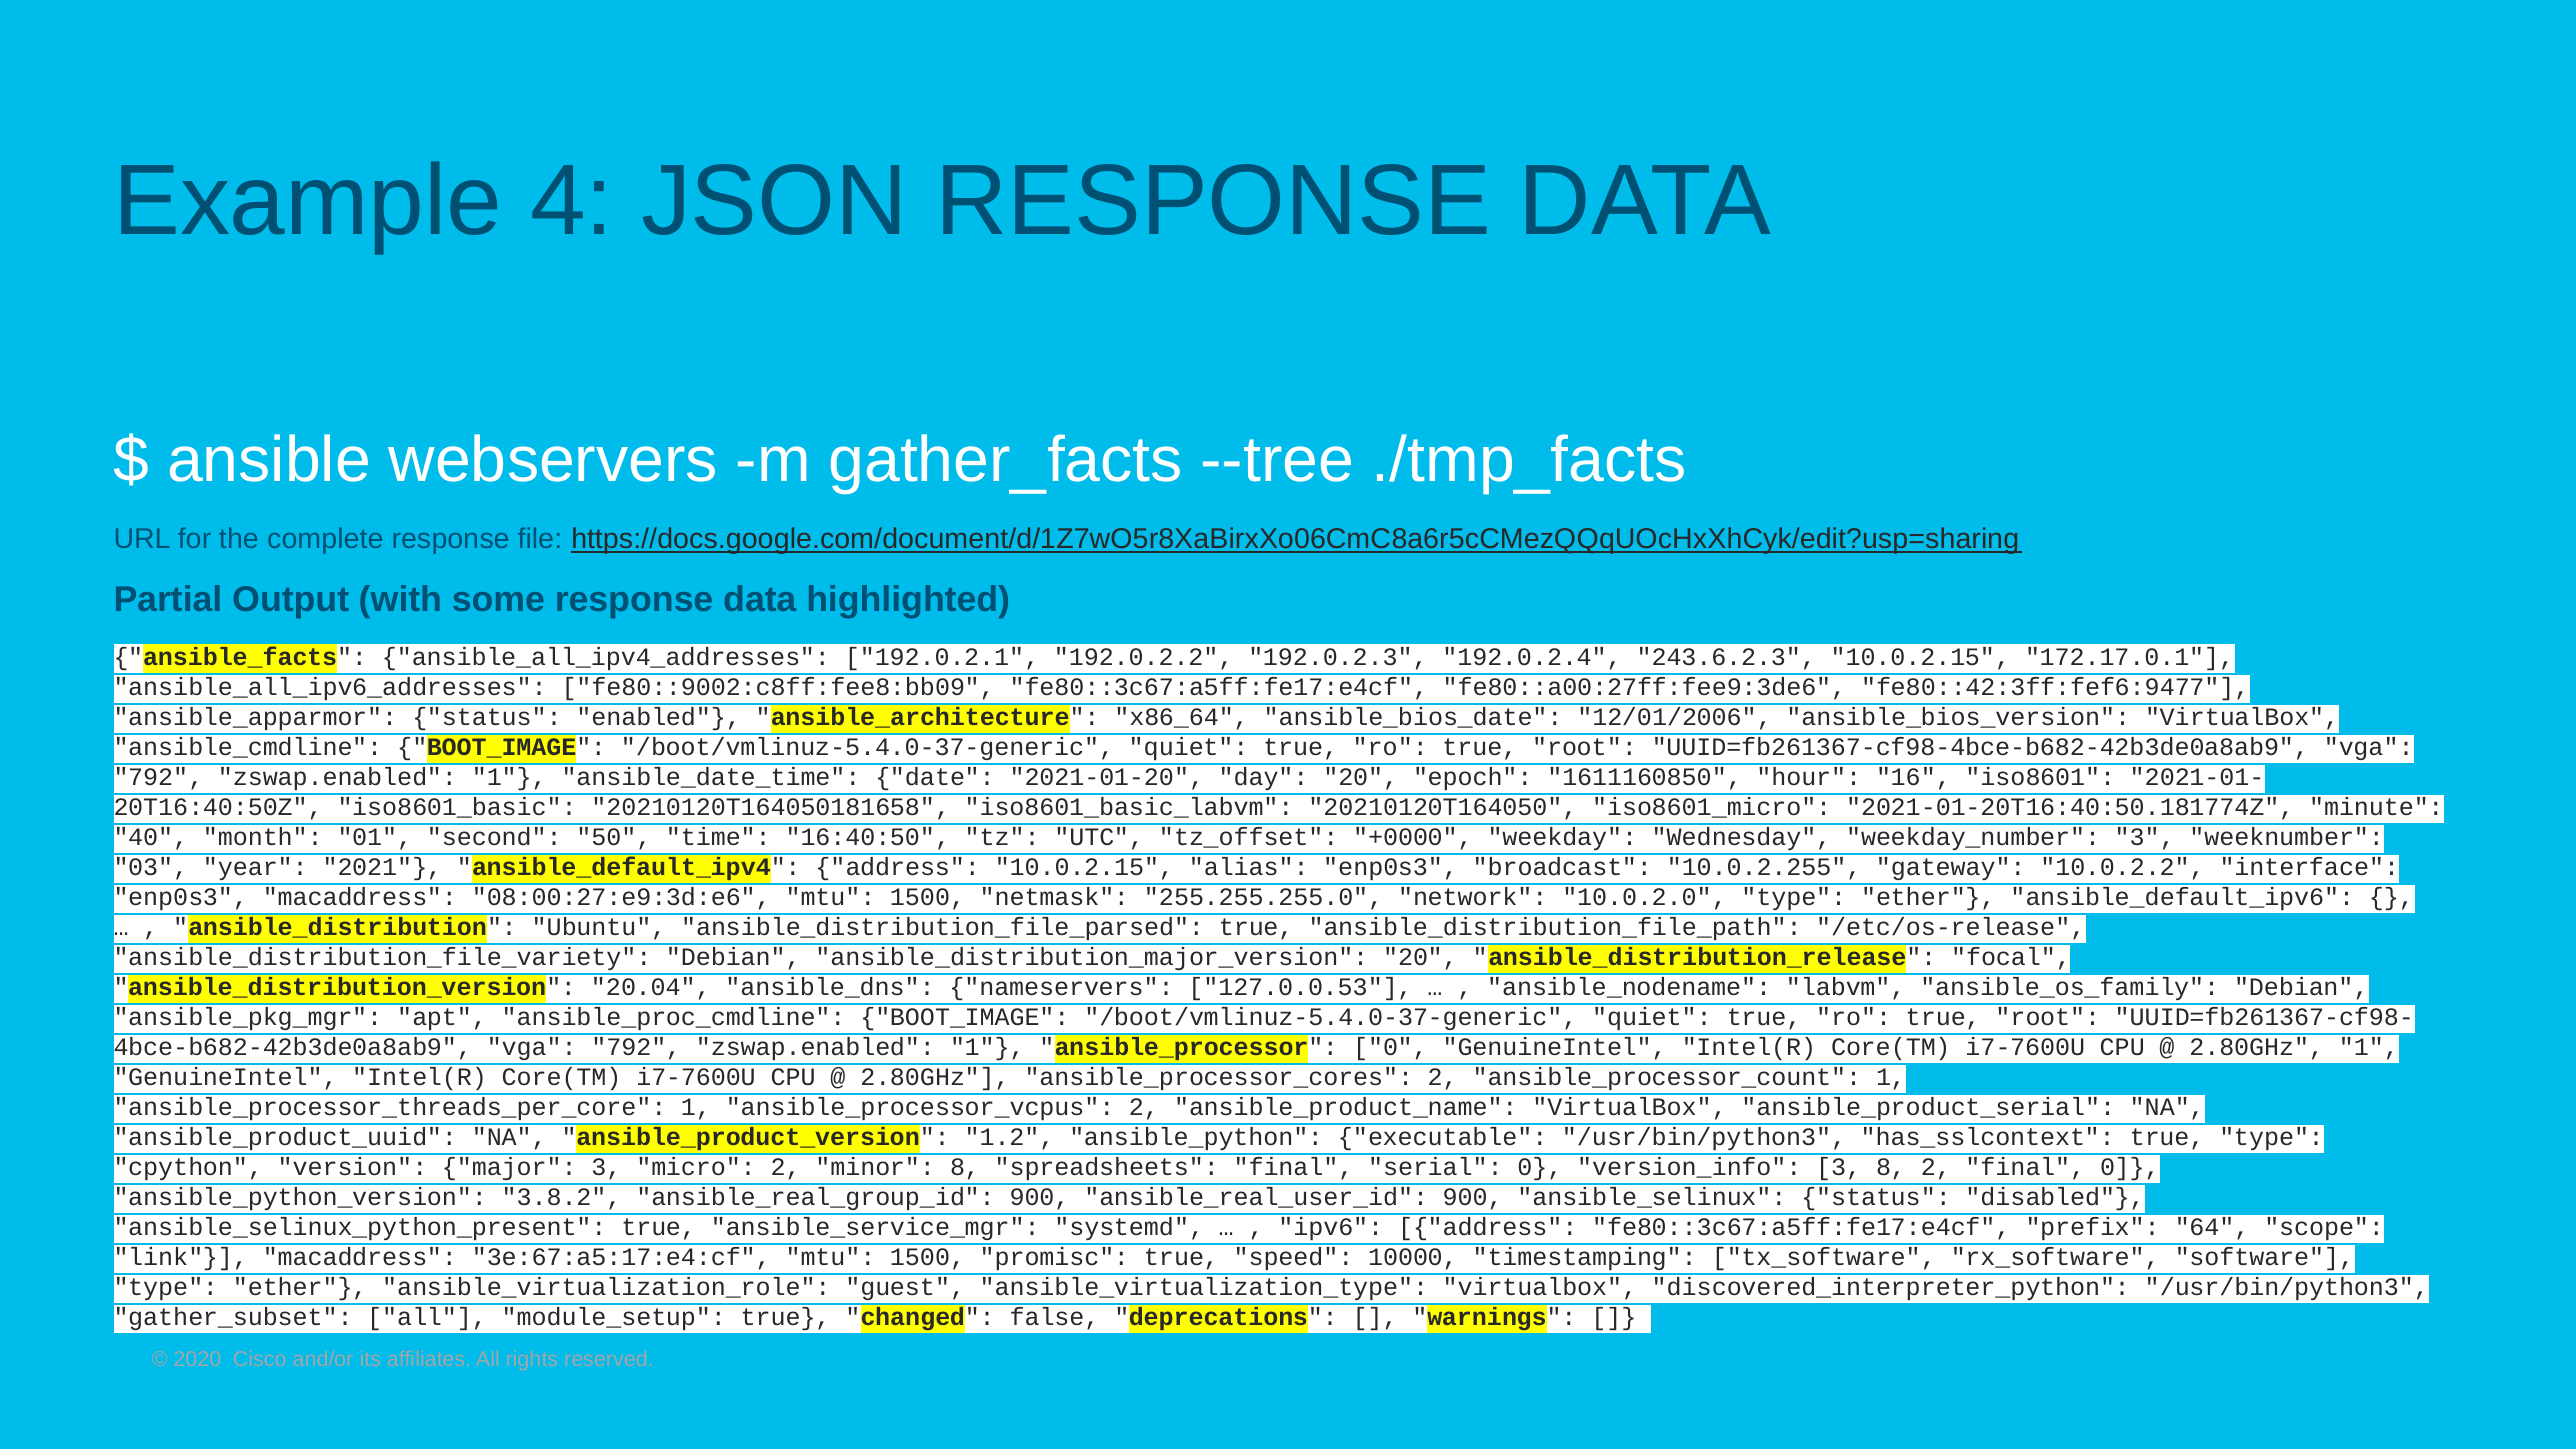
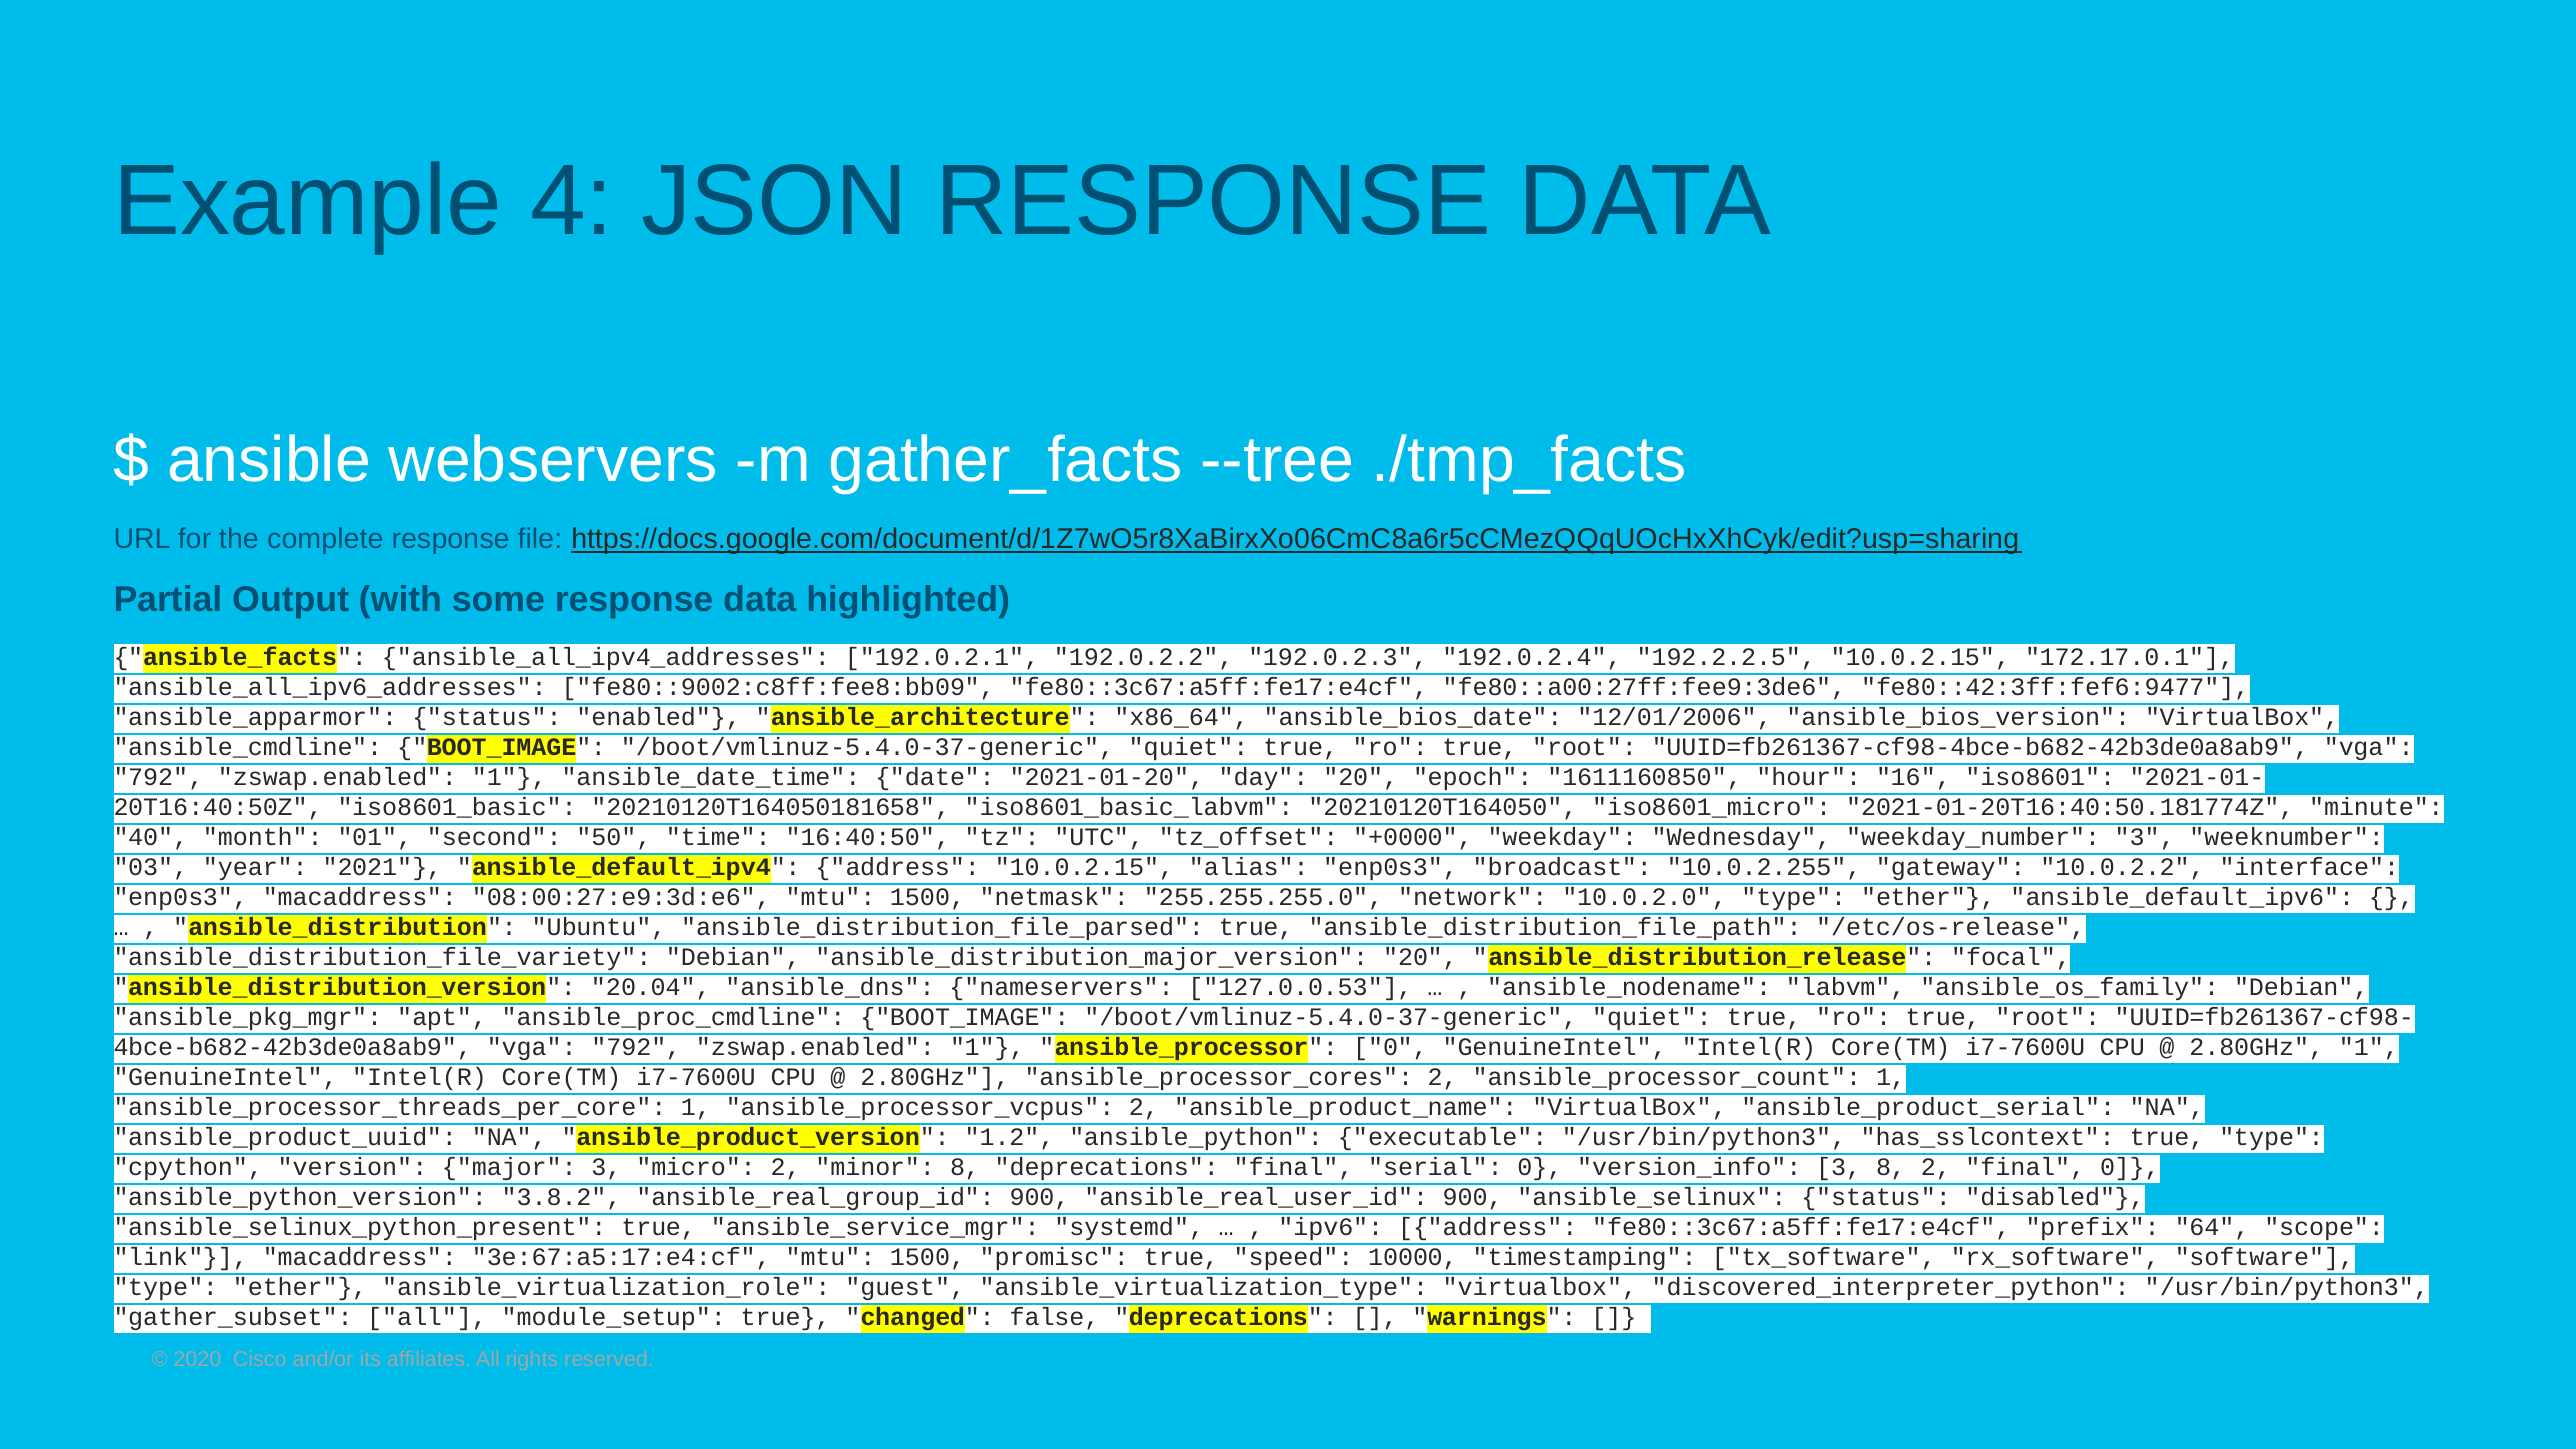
243.6.2.3: 243.6.2.3 -> 192.2.2.5
8 spreadsheets: spreadsheets -> deprecations
